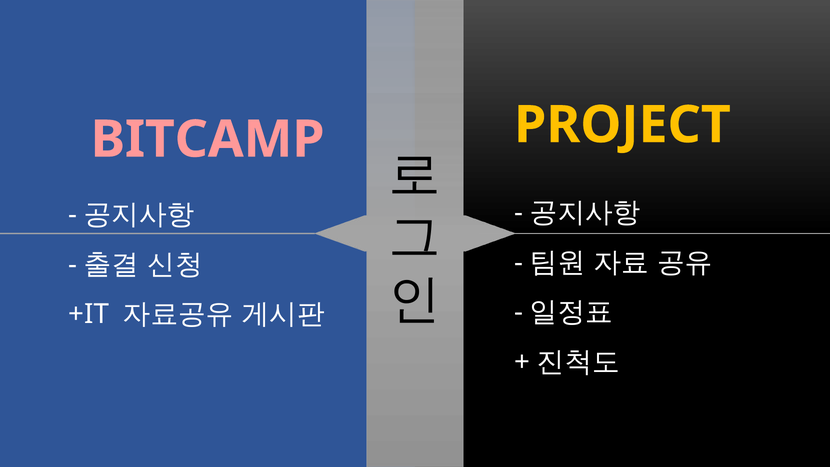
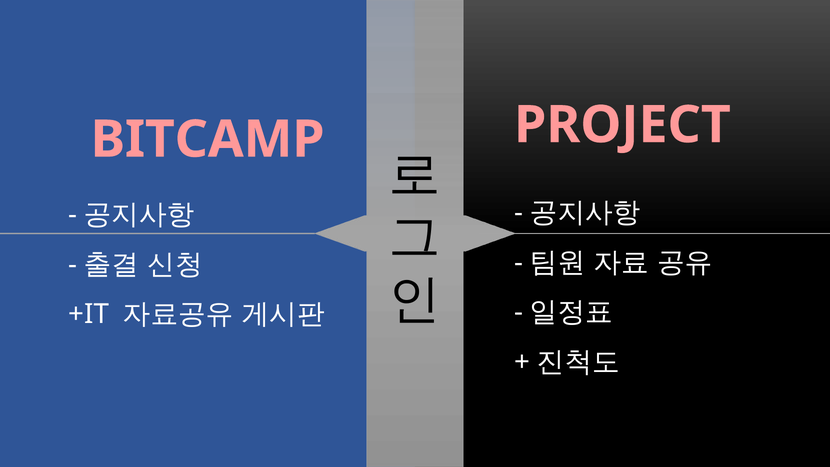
PROJECT colour: yellow -> pink
